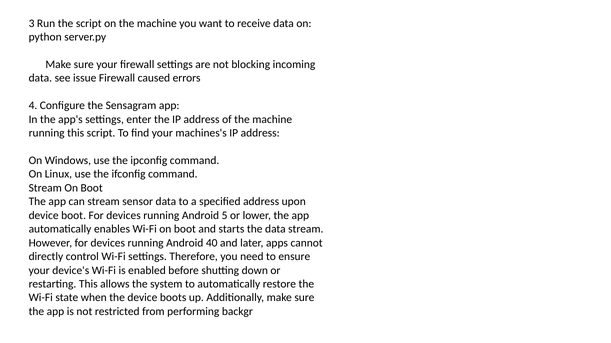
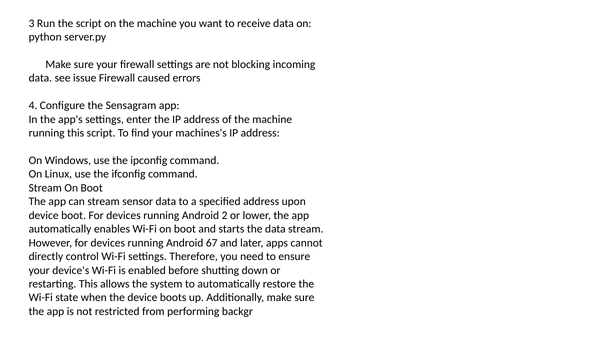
5: 5 -> 2
40: 40 -> 67
